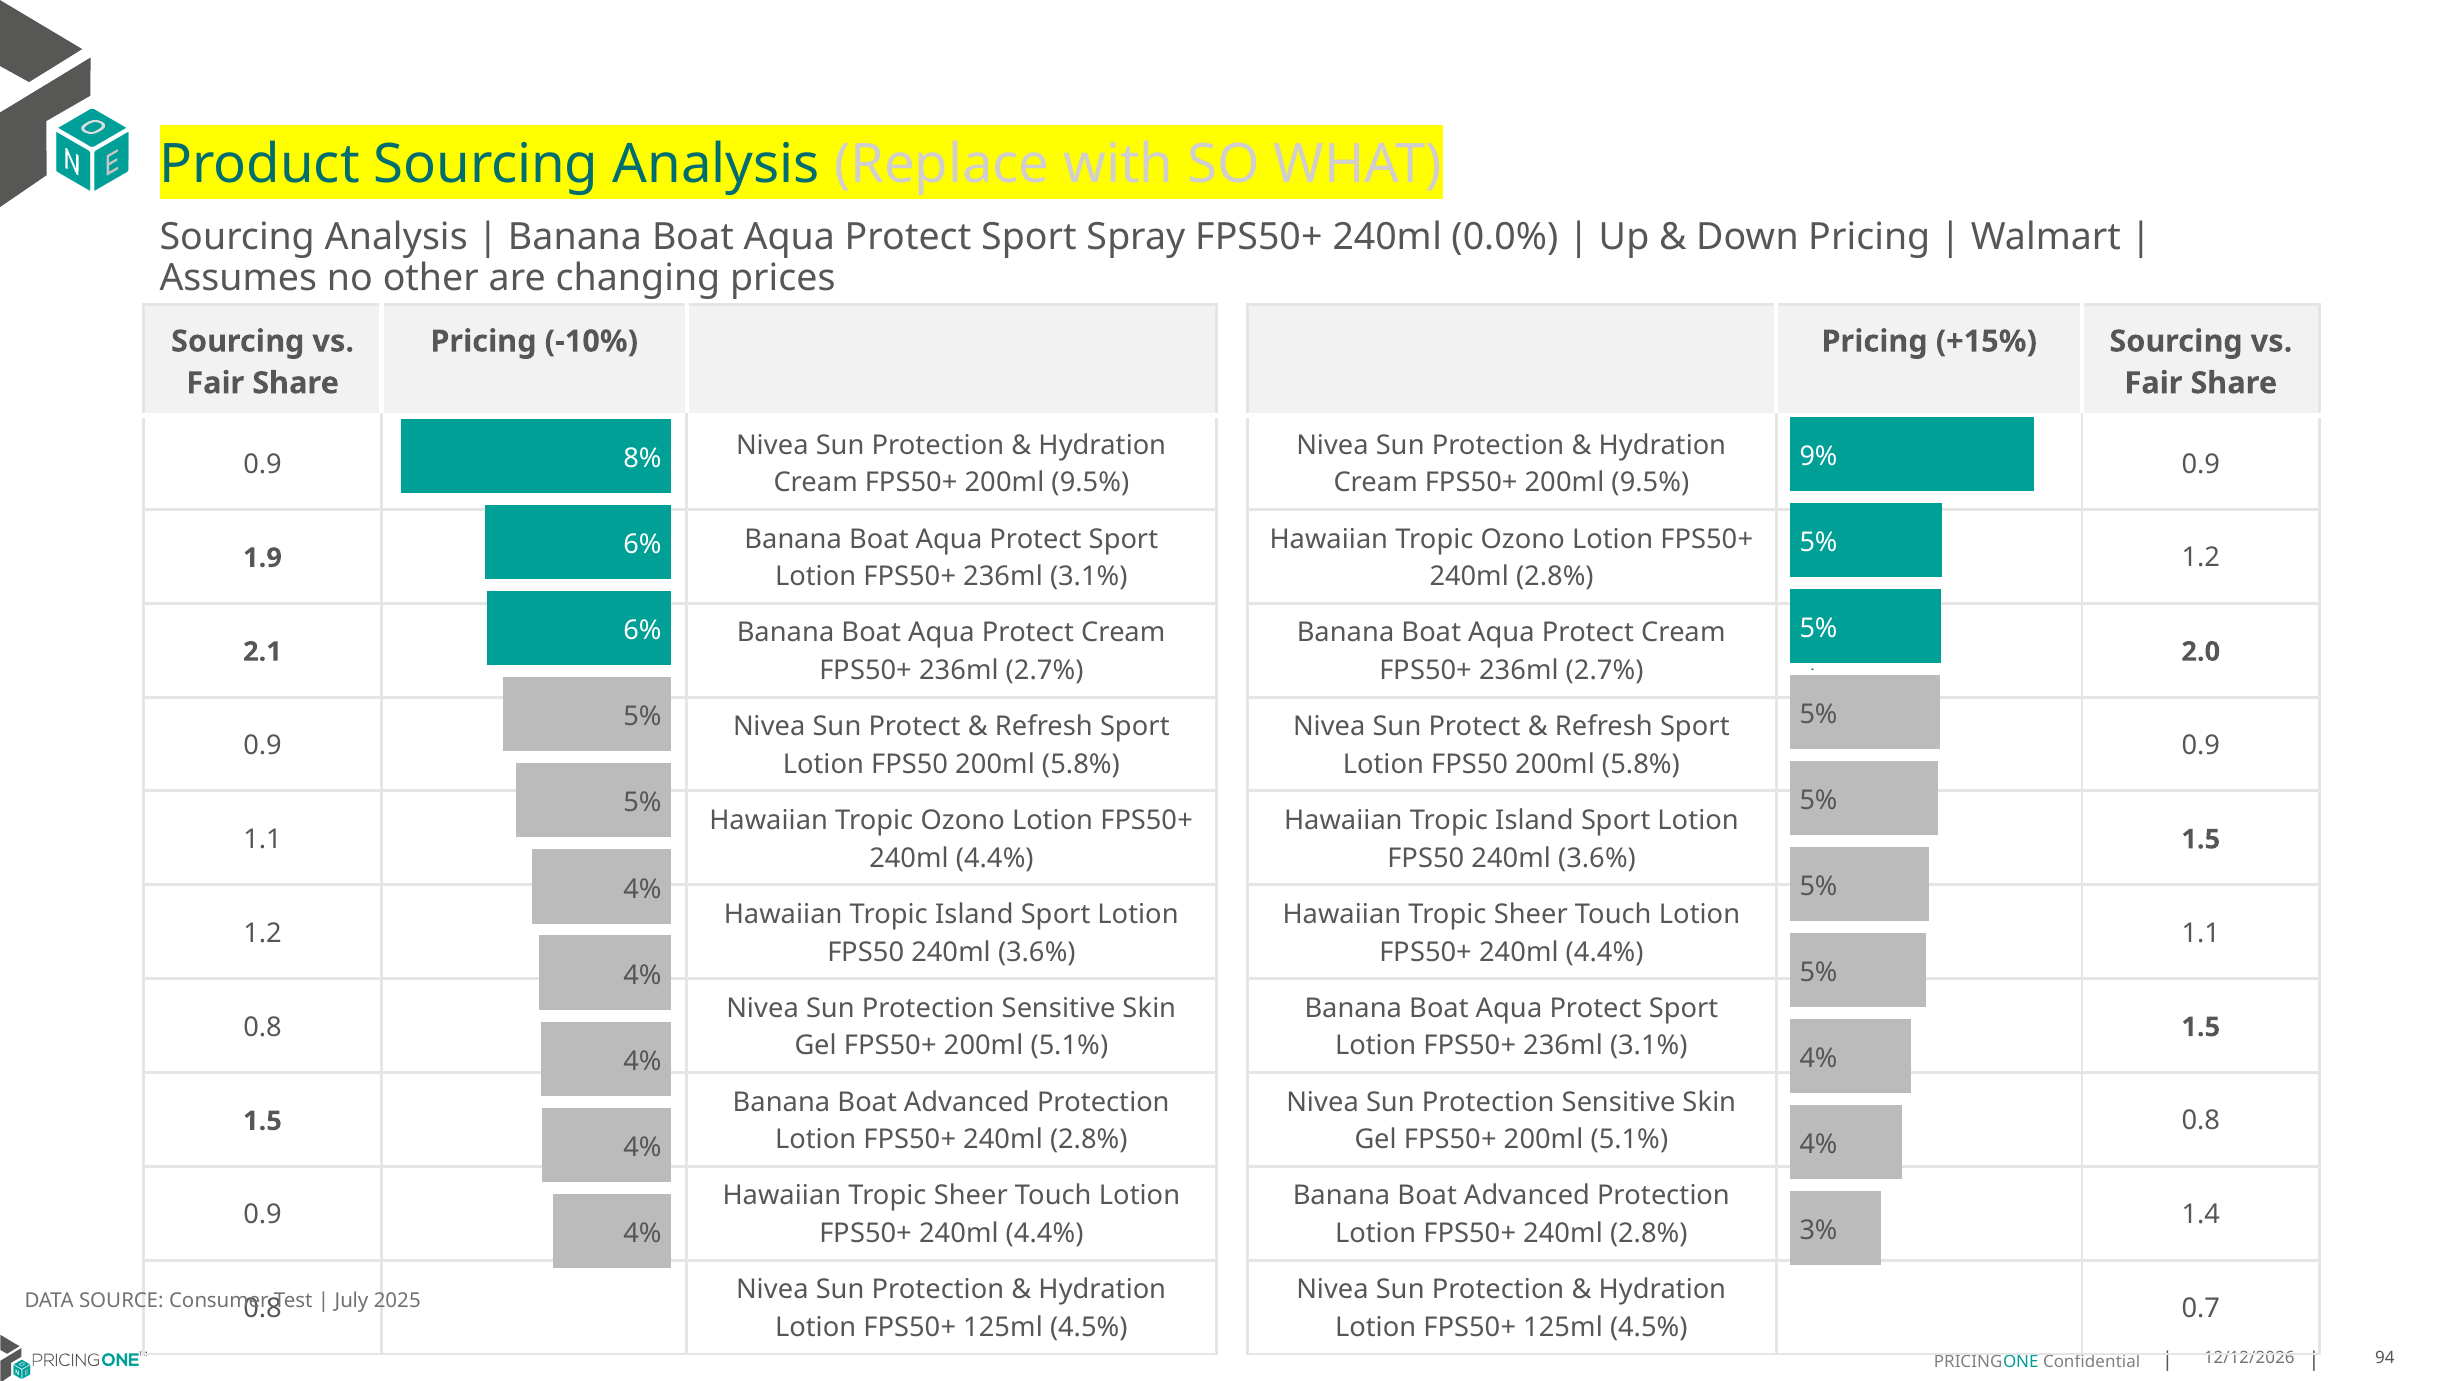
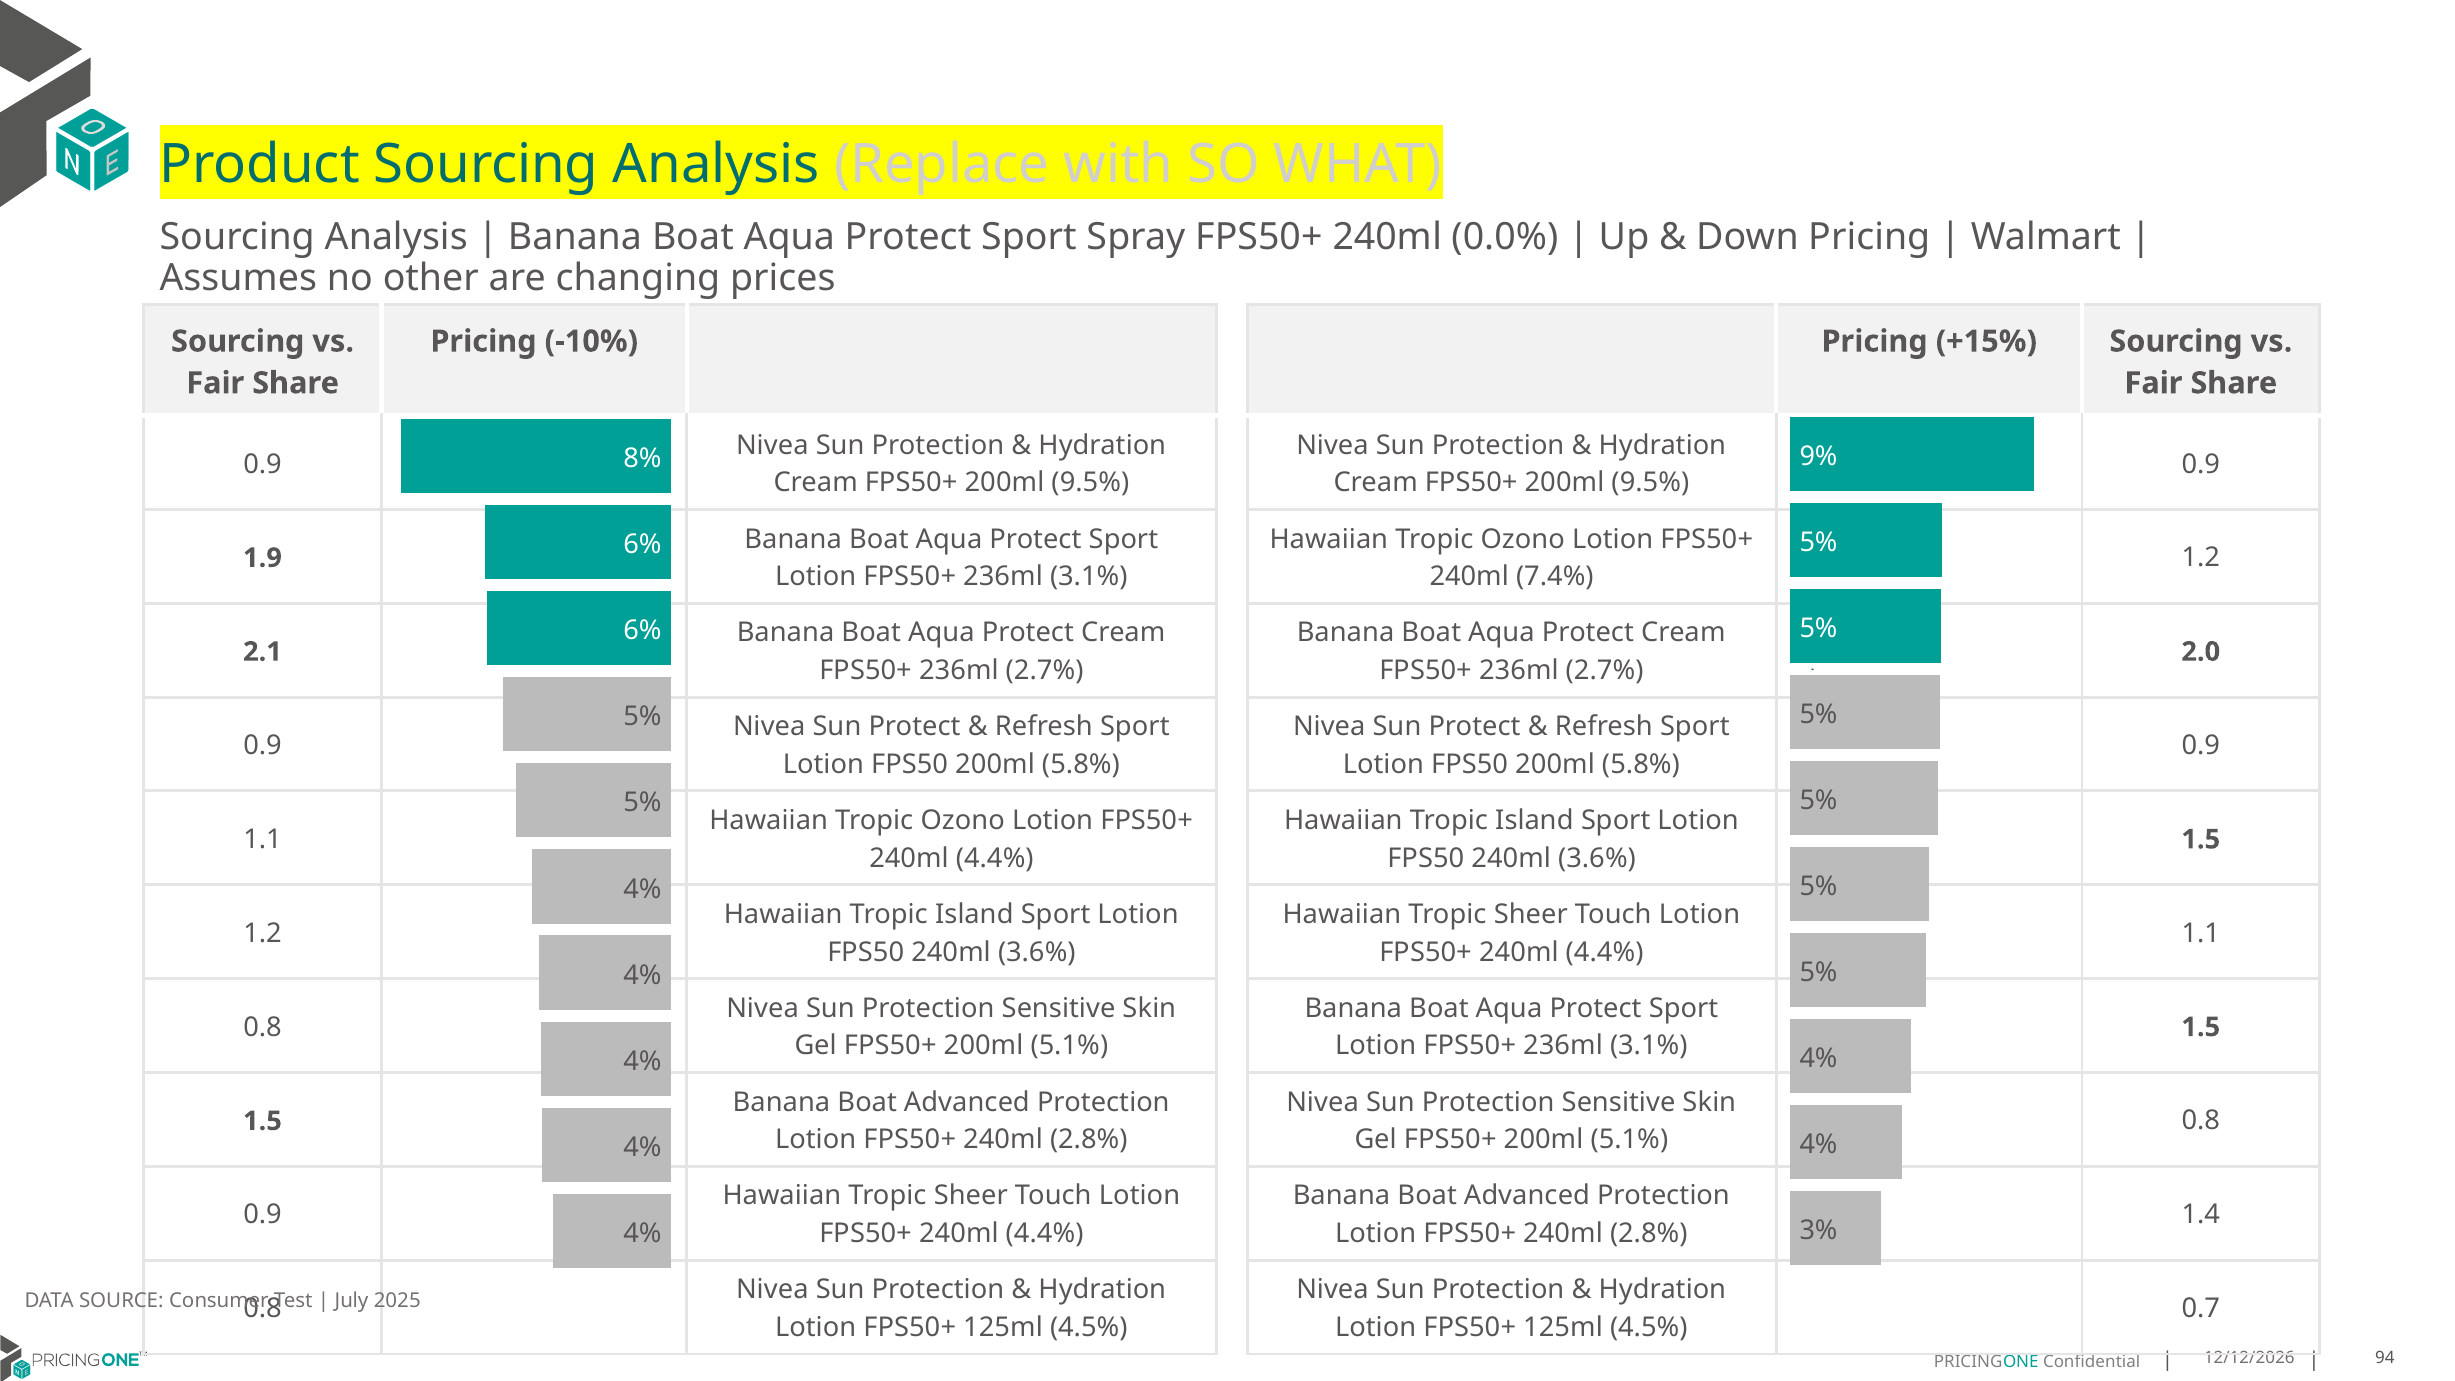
2.8% at (1555, 577): 2.8% -> 7.4%
